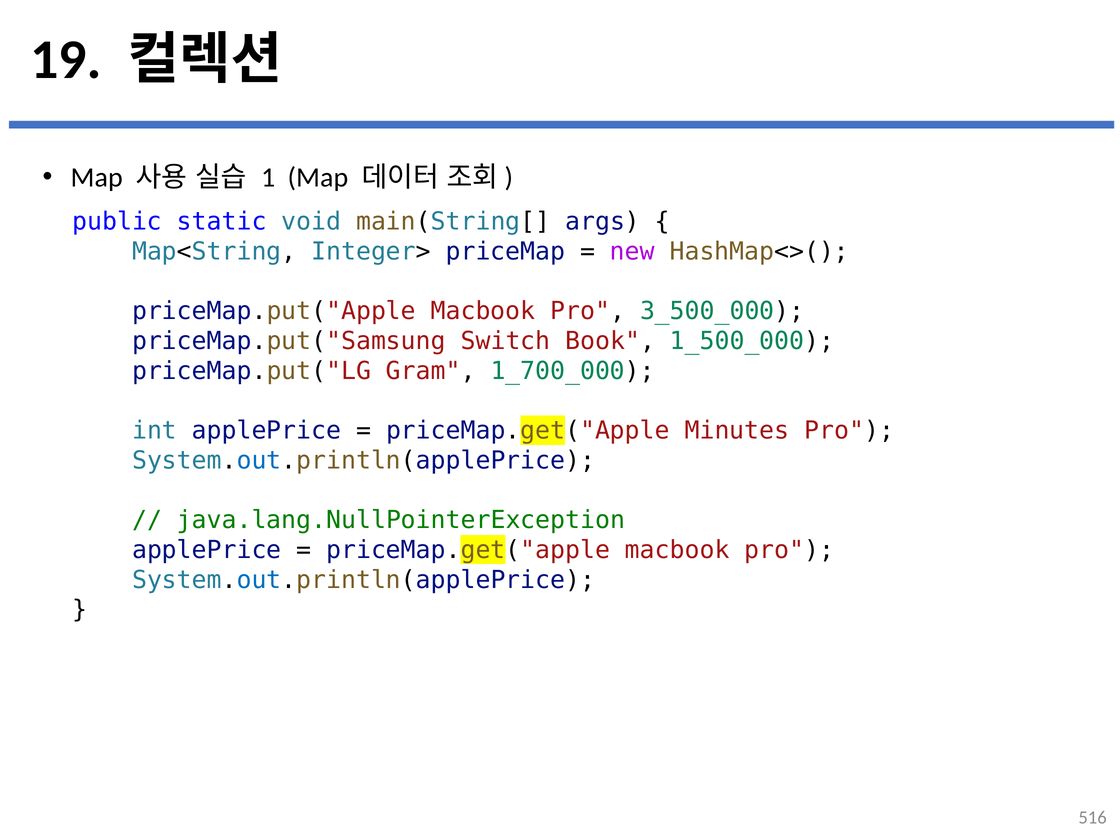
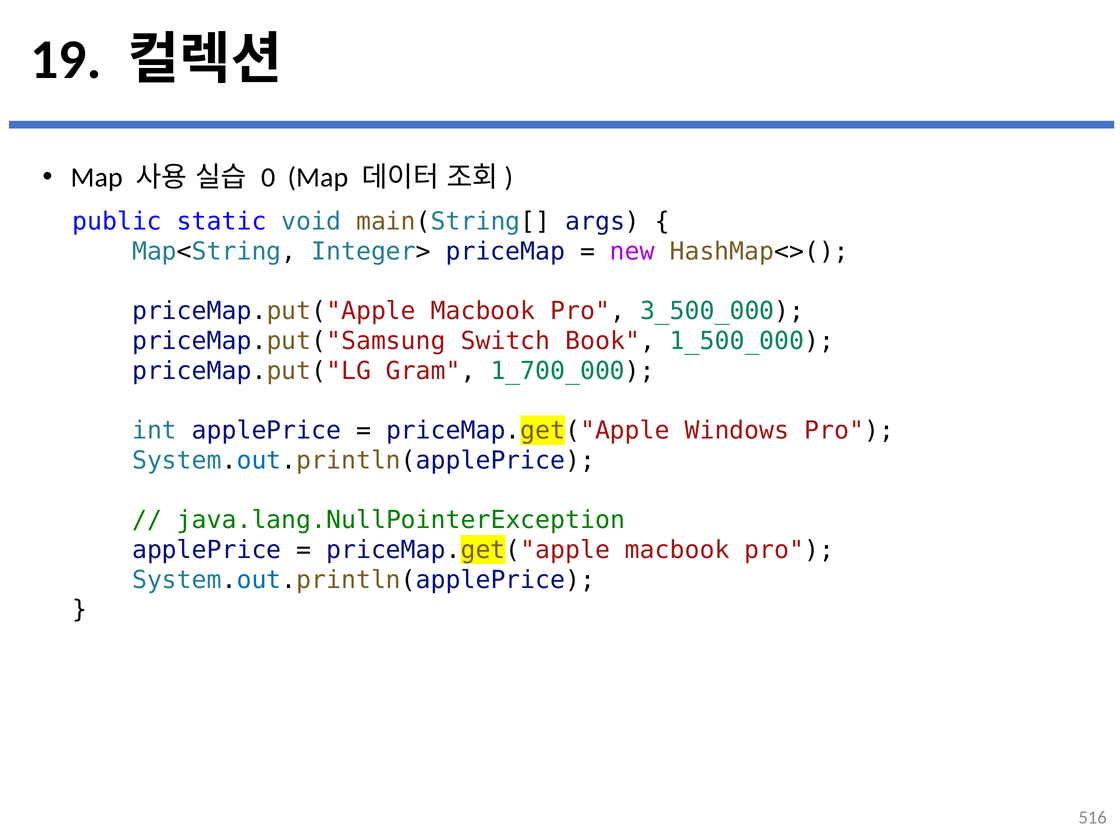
1: 1 -> 0
Minutes: Minutes -> Windows
